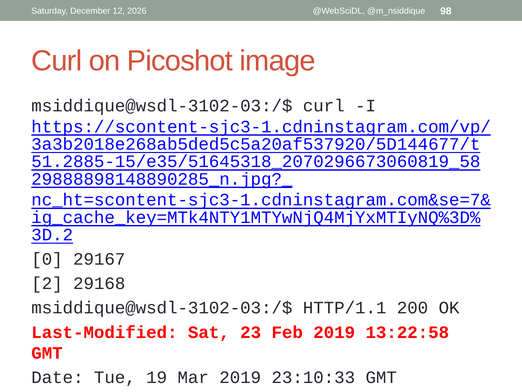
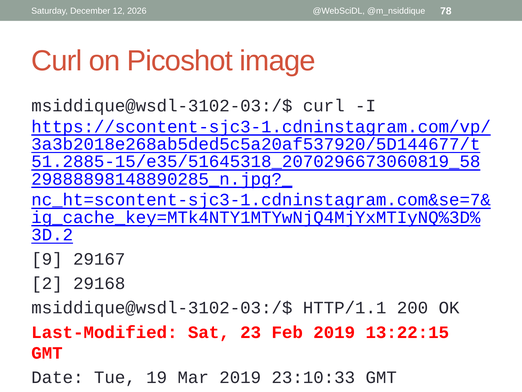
98: 98 -> 78
0: 0 -> 9
13:22:58: 13:22:58 -> 13:22:15
